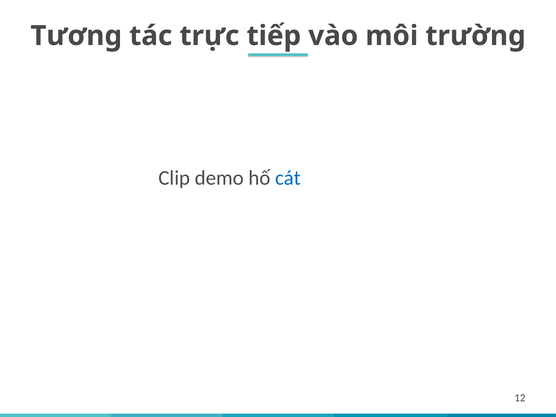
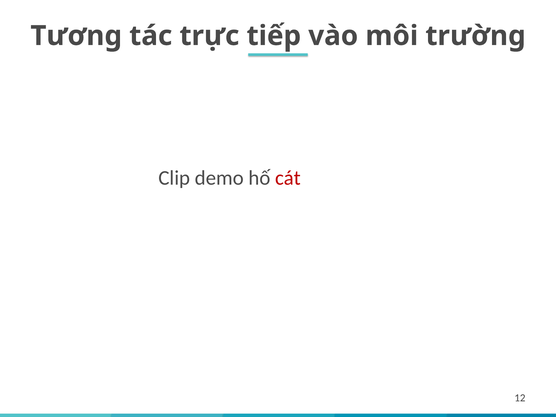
cát colour: blue -> red
